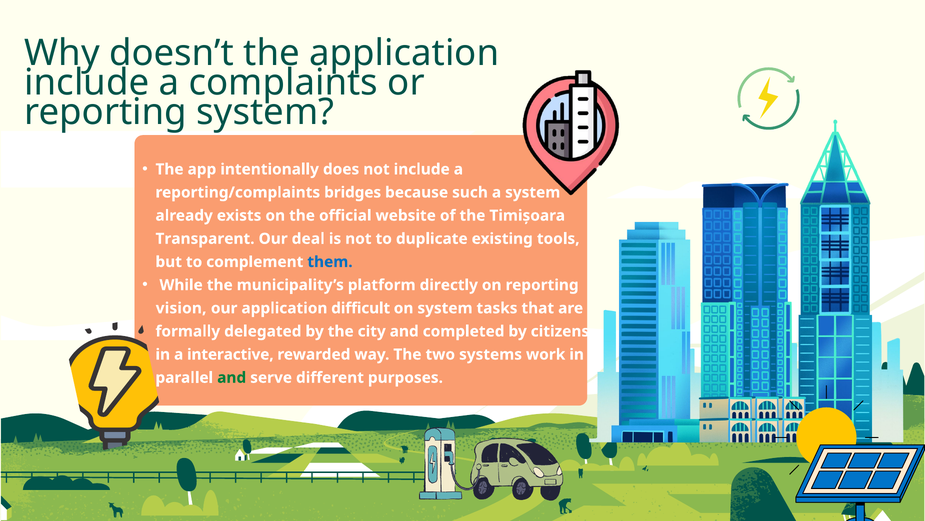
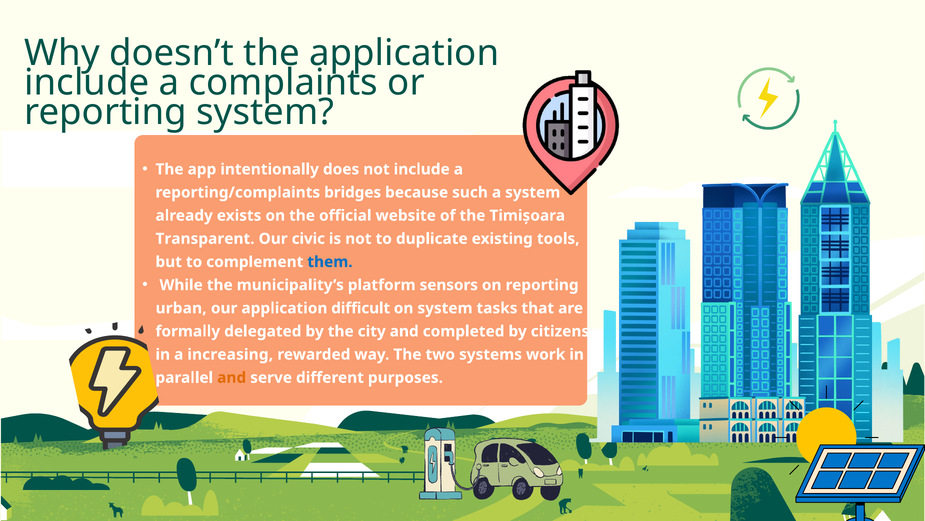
deal: deal -> civic
directly: directly -> sensors
vision: vision -> urban
interactive: interactive -> increasing
and at (232, 377) colour: green -> orange
